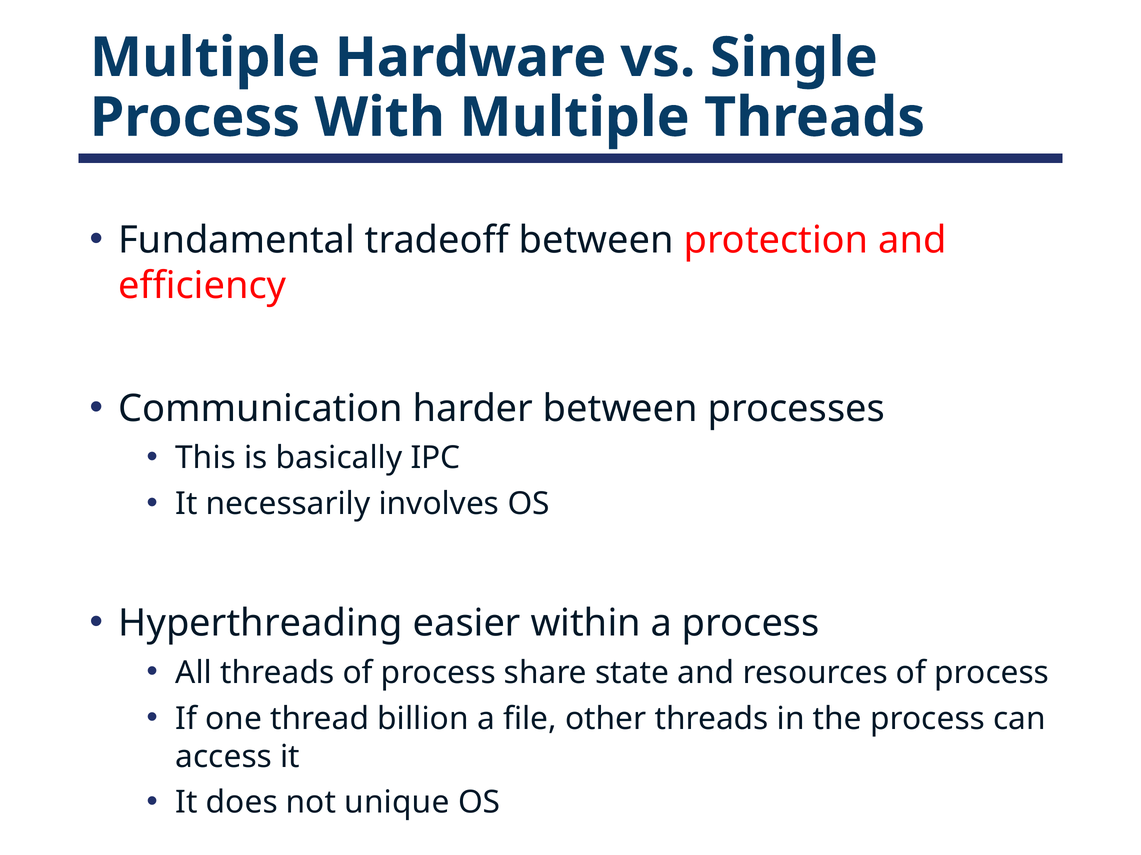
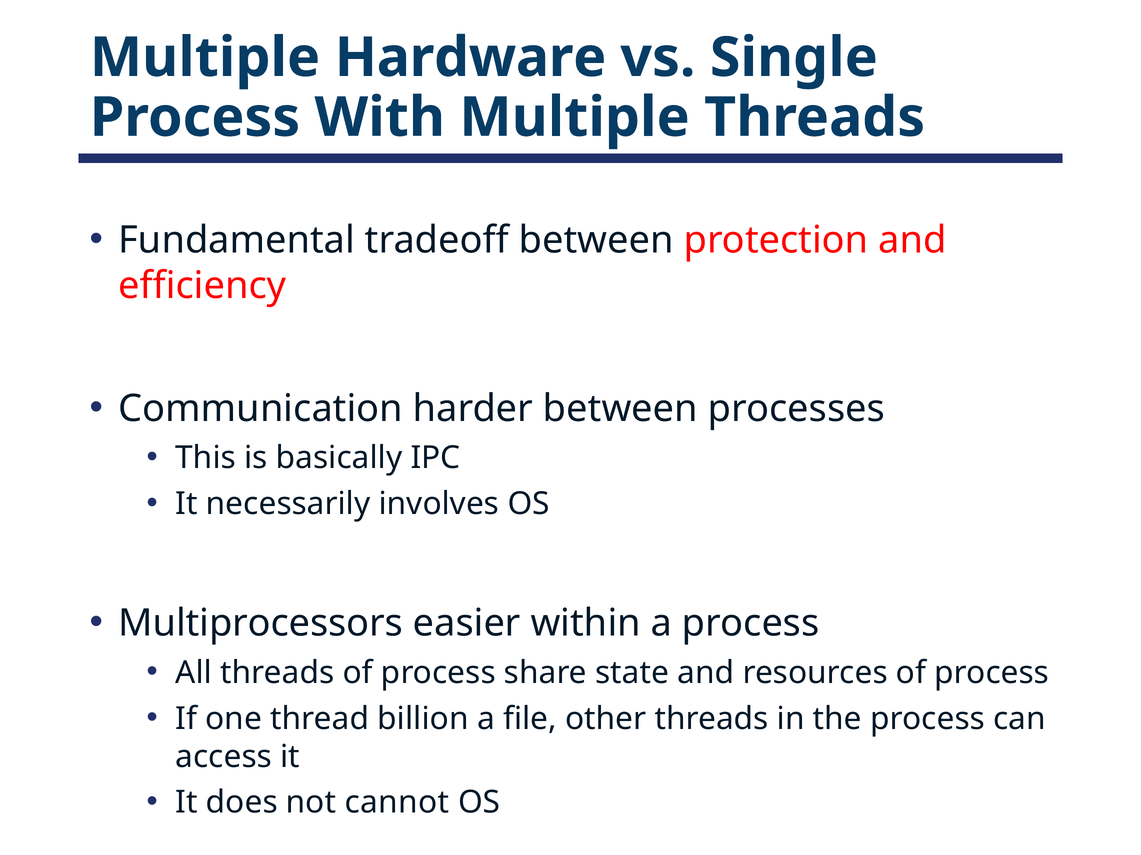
Hyperthreading: Hyperthreading -> Multiprocessors
unique: unique -> cannot
